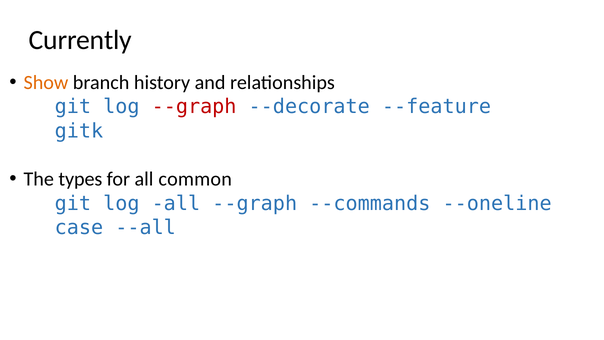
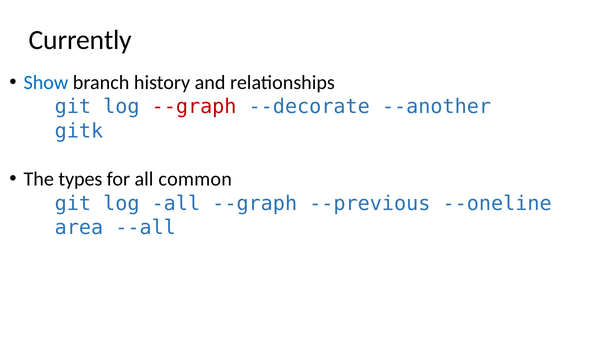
Show colour: orange -> blue
--feature: --feature -> --another
--commands: --commands -> --previous
case: case -> area
